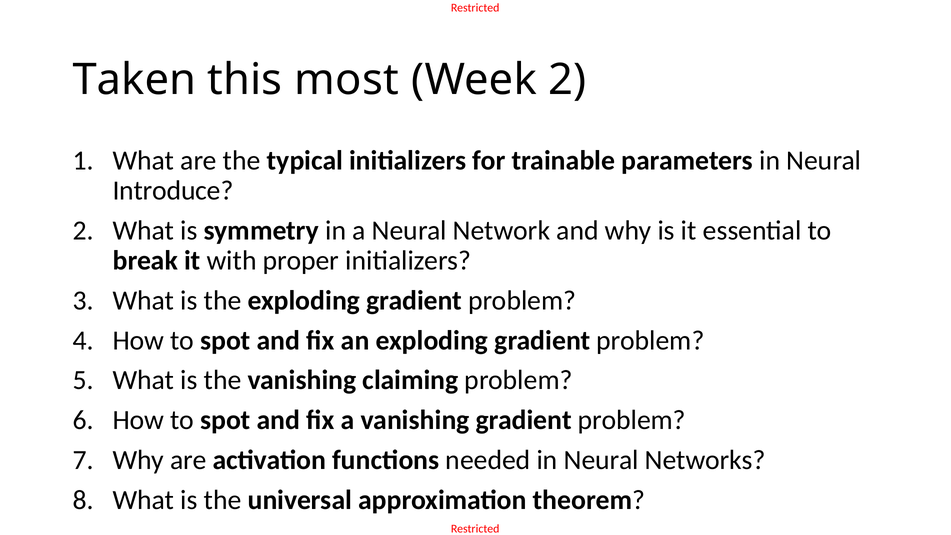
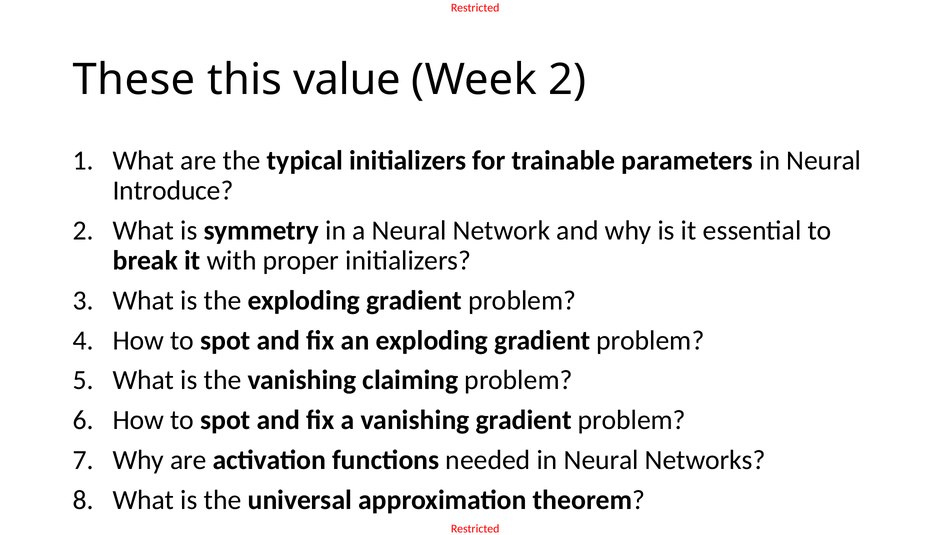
Taken: Taken -> These
most: most -> value
